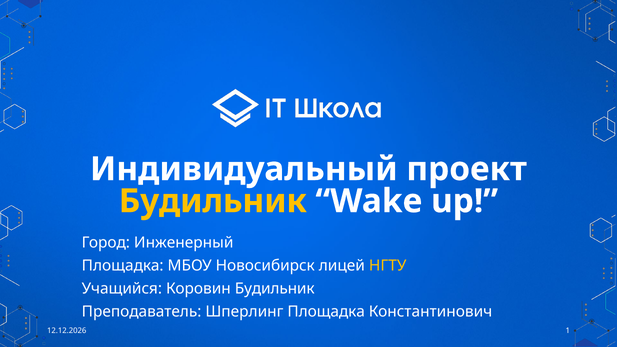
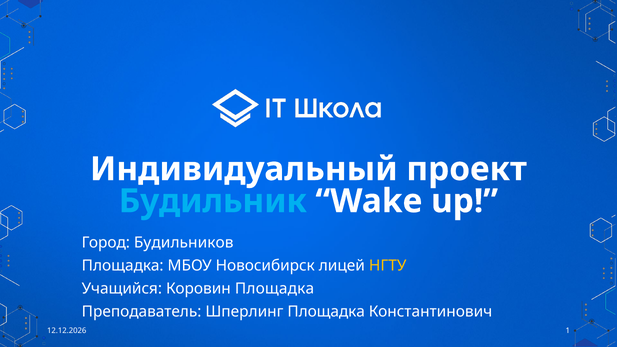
Будильник at (213, 201) colour: yellow -> light blue
Инженерный: Инженерный -> Будильников
Коровин Будильник: Будильник -> Площадка
